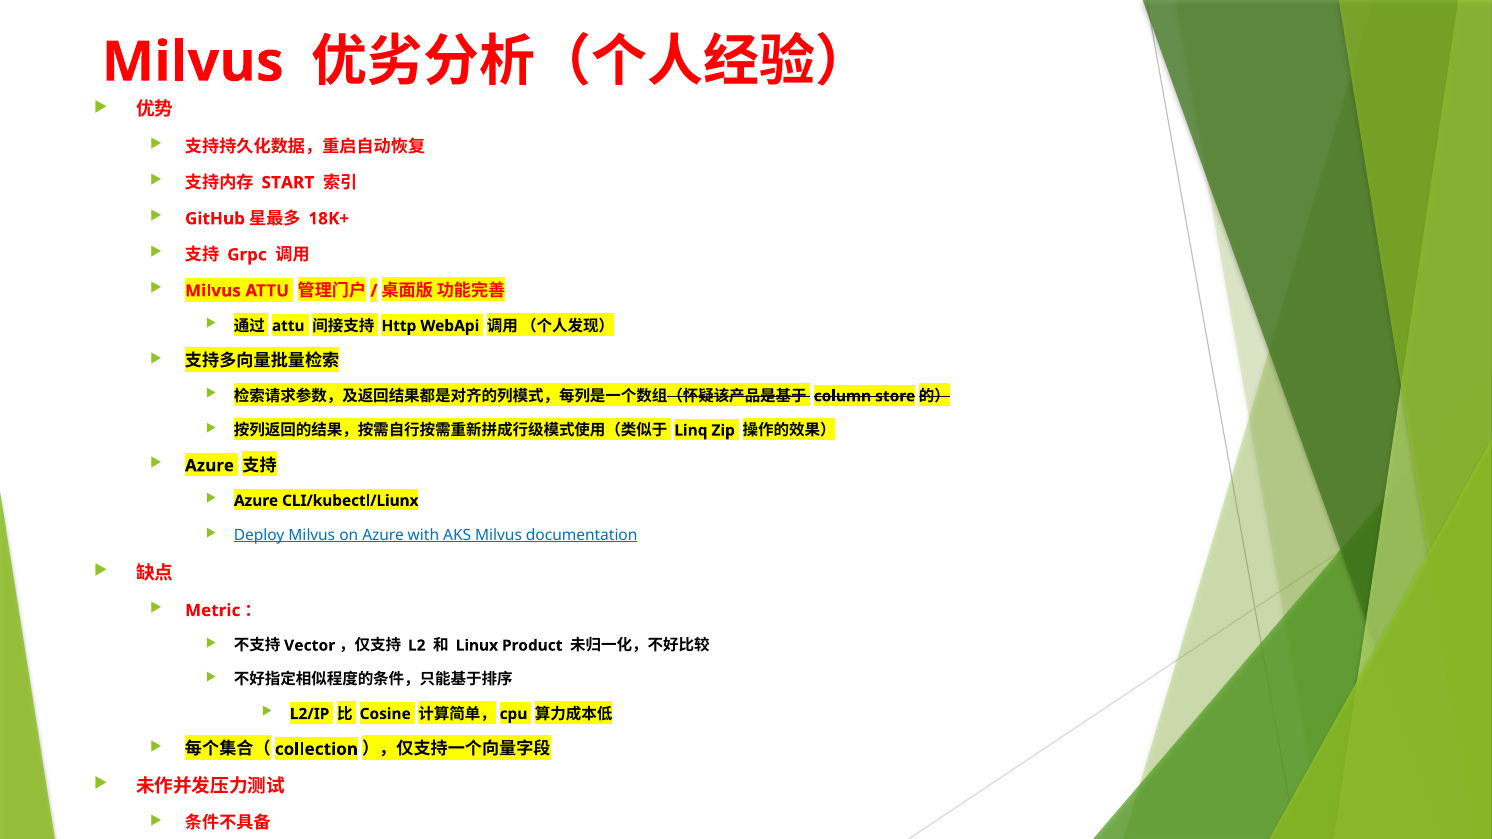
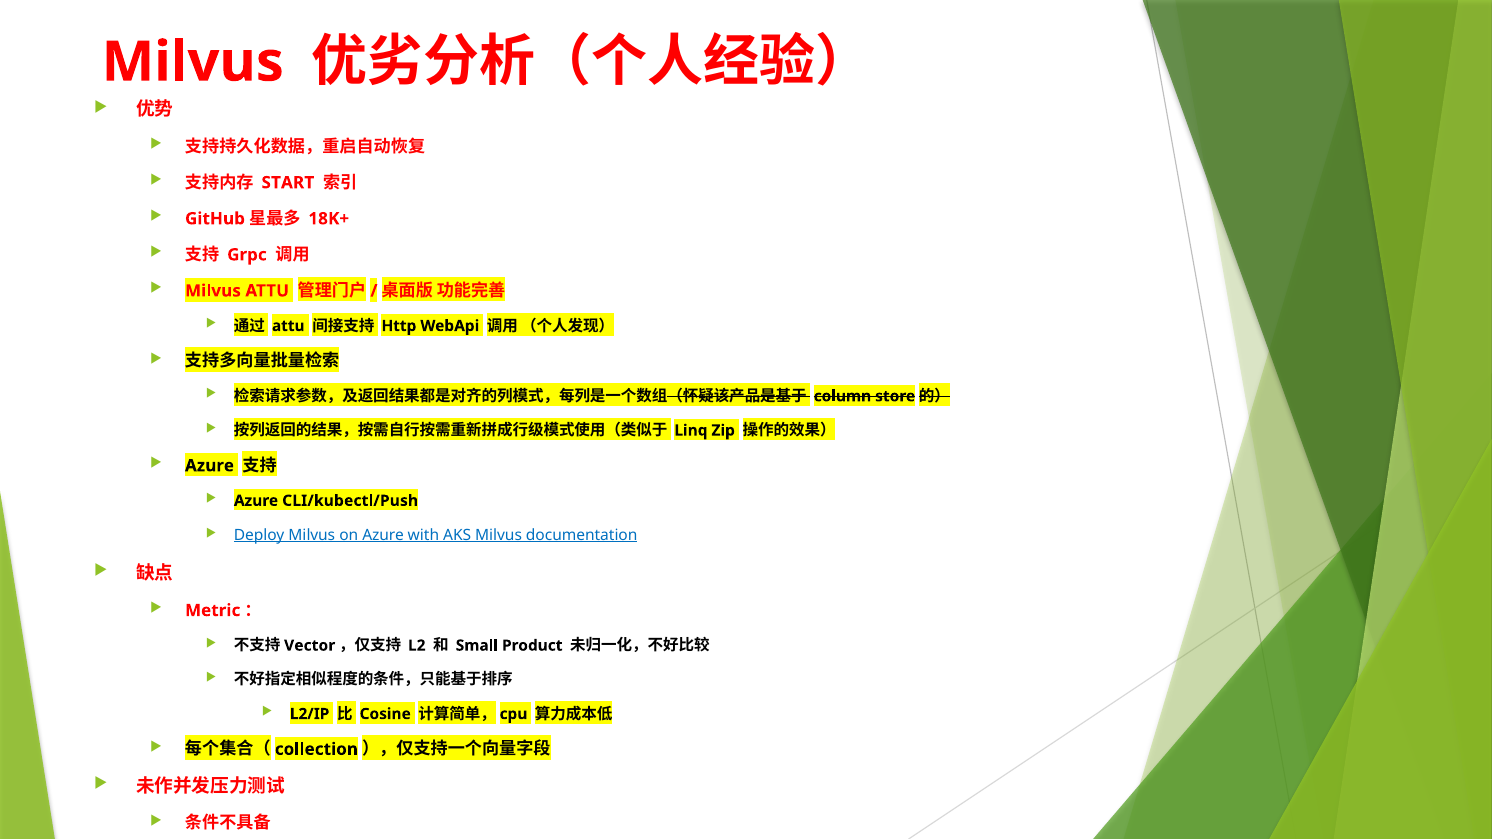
CLI/kubectl/Liunx: CLI/kubectl/Liunx -> CLI/kubectl/Push
Linux: Linux -> Small
